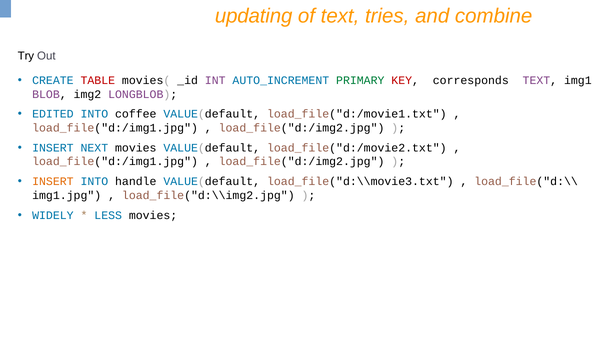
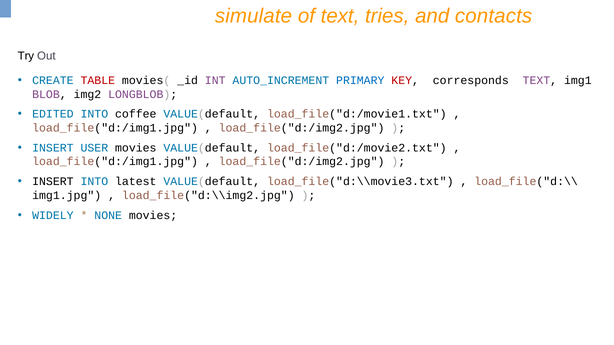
updating: updating -> simulate
combine: combine -> contacts
PRIMARY colour: green -> blue
NEXT: NEXT -> USER
INSERT at (53, 182) colour: orange -> black
handle: handle -> latest
LESS: LESS -> NONE
